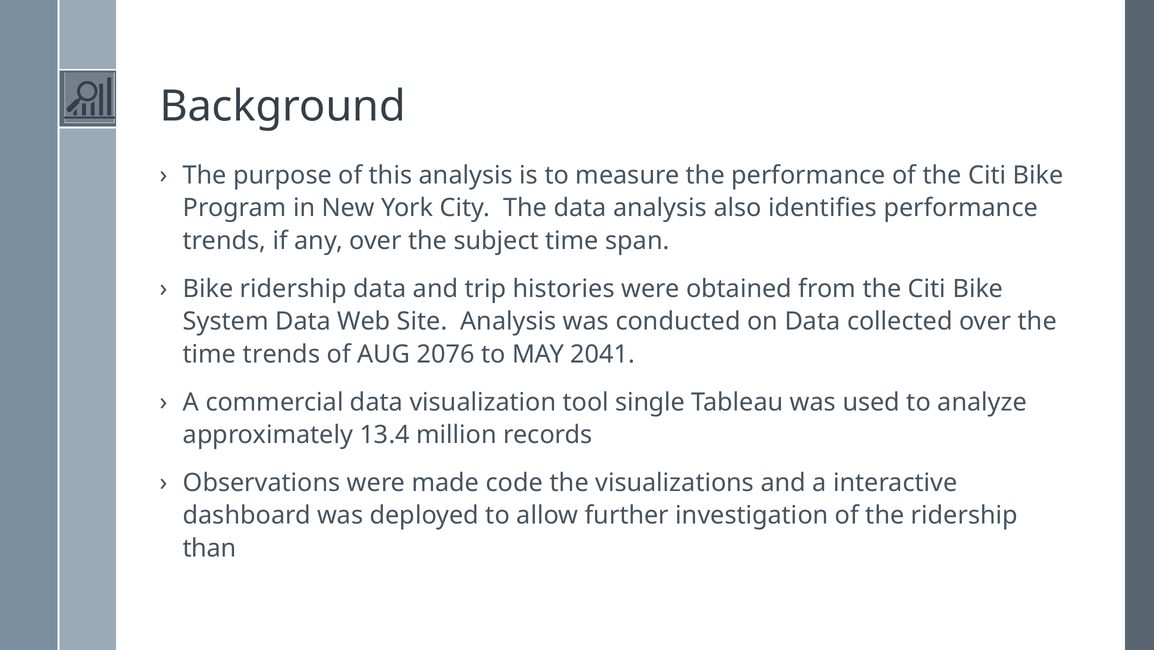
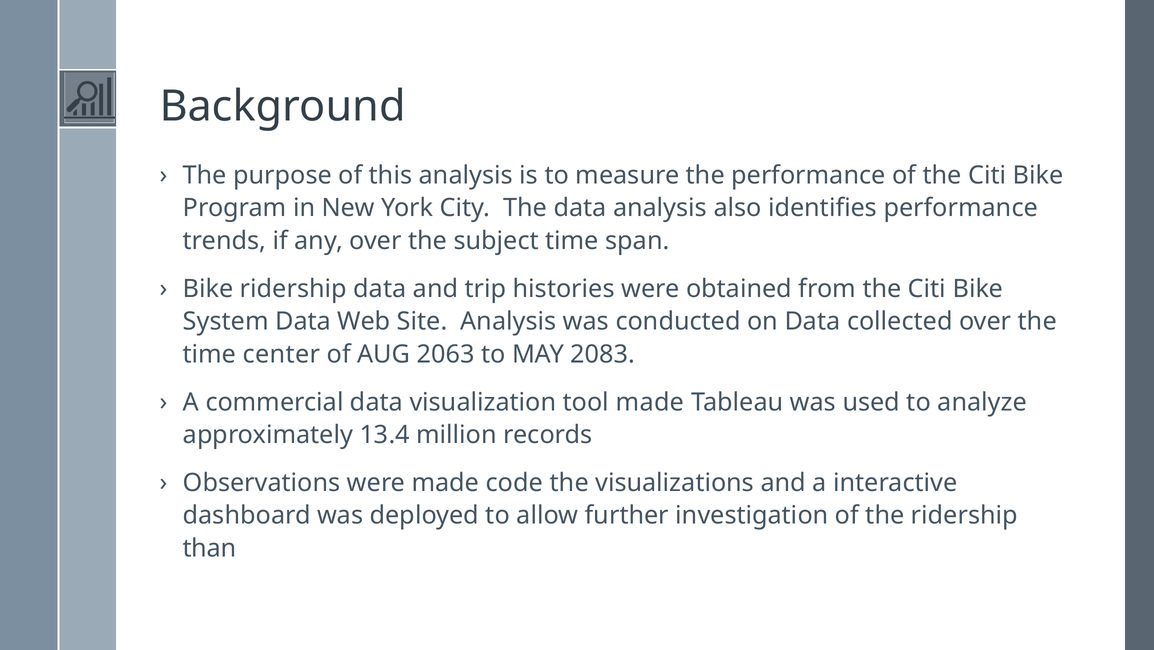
time trends: trends -> center
2076: 2076 -> 2063
2041: 2041 -> 2083
tool single: single -> made
